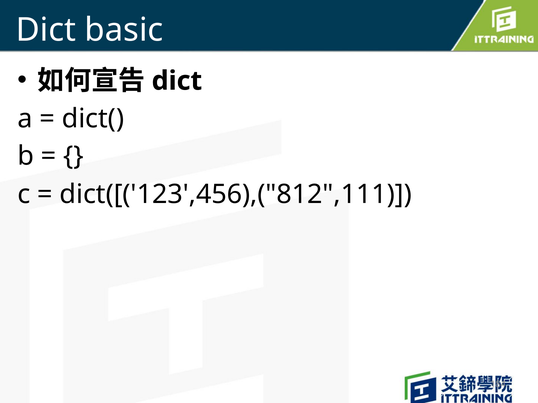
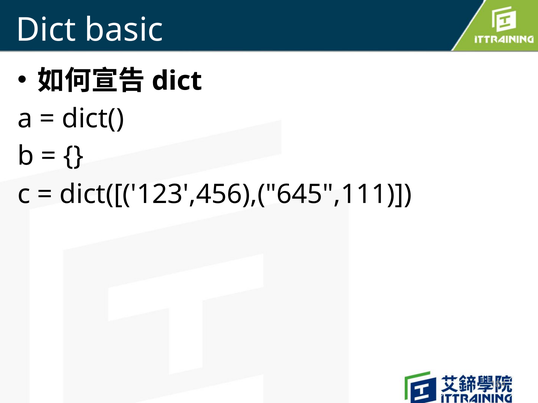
dict([('123',456),("812",111: dict([('123',456),("812",111 -> dict([('123',456),("645",111
